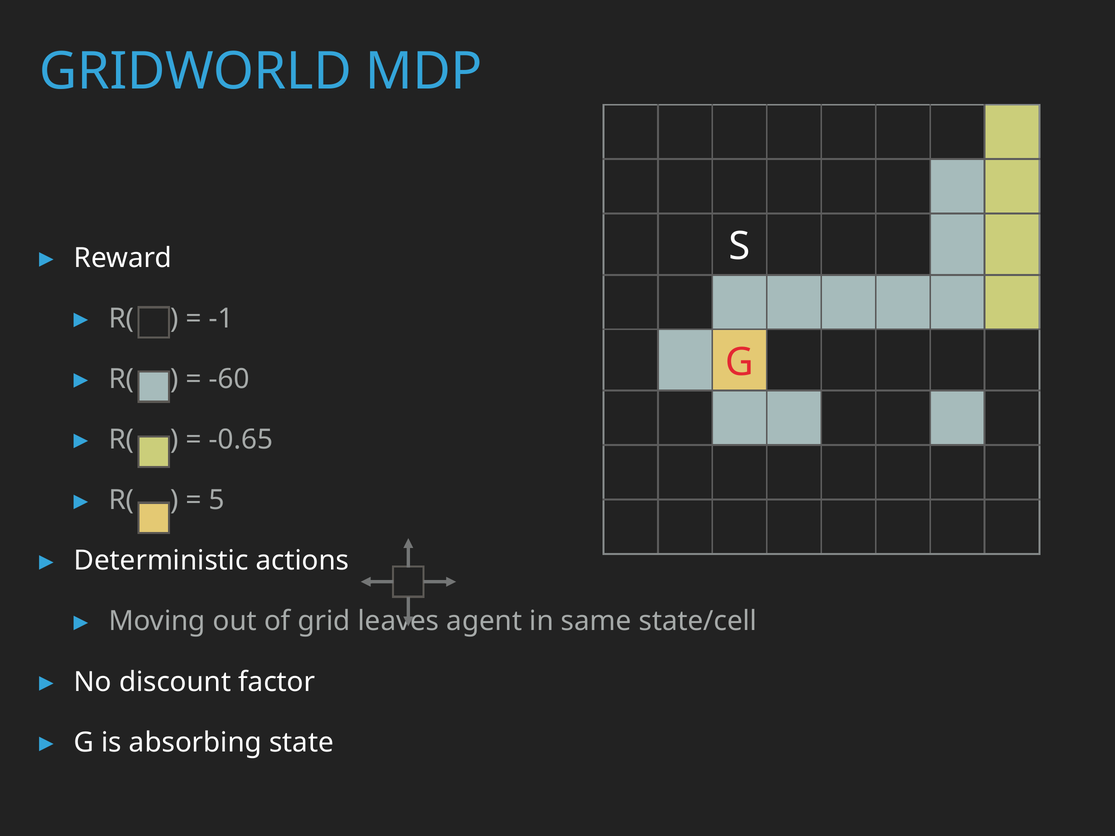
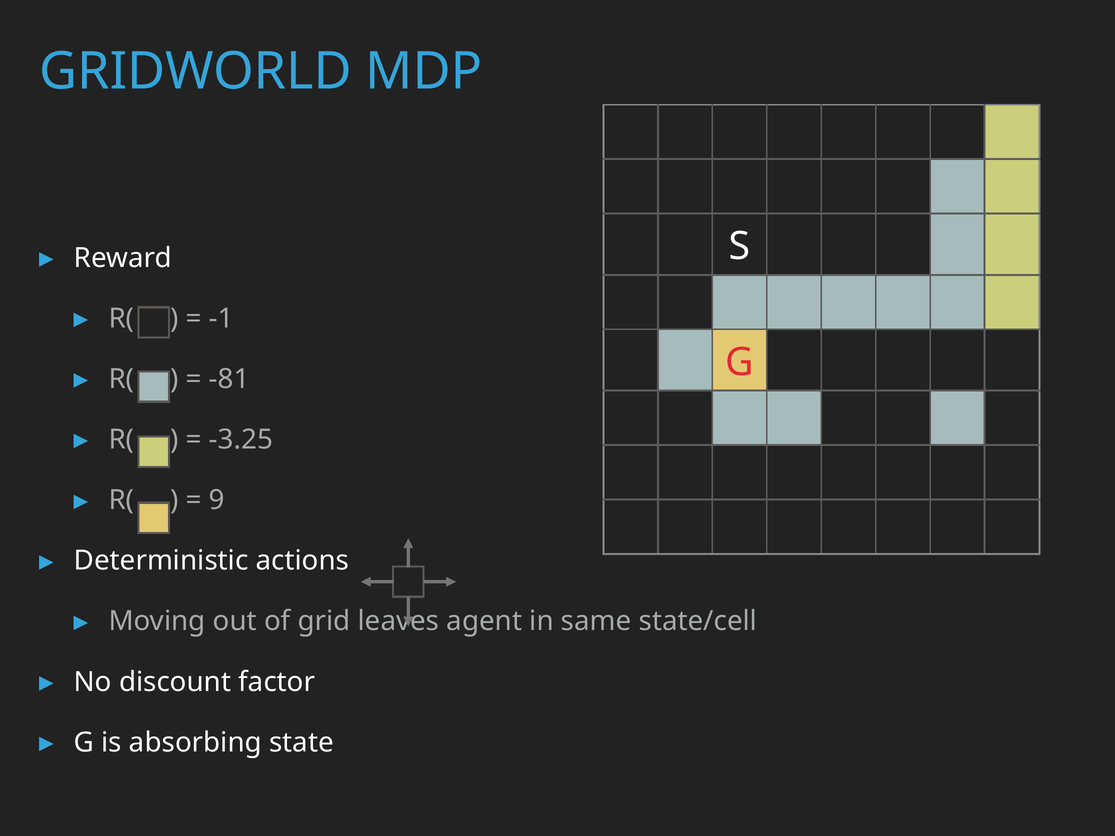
-60: -60 -> -81
-0.65: -0.65 -> -3.25
5: 5 -> 9
